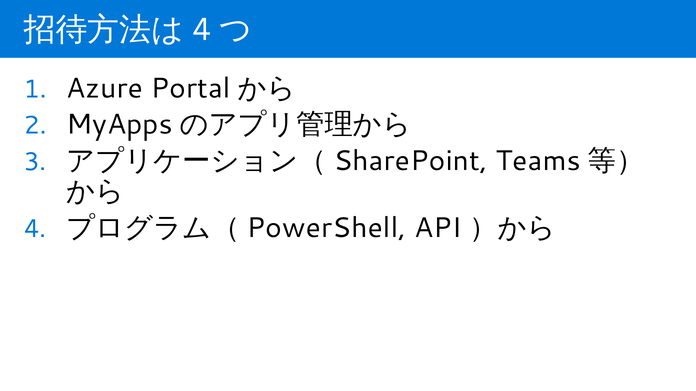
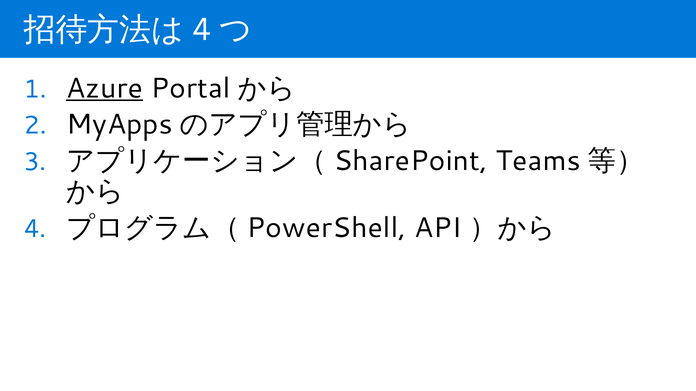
Azure underline: none -> present
